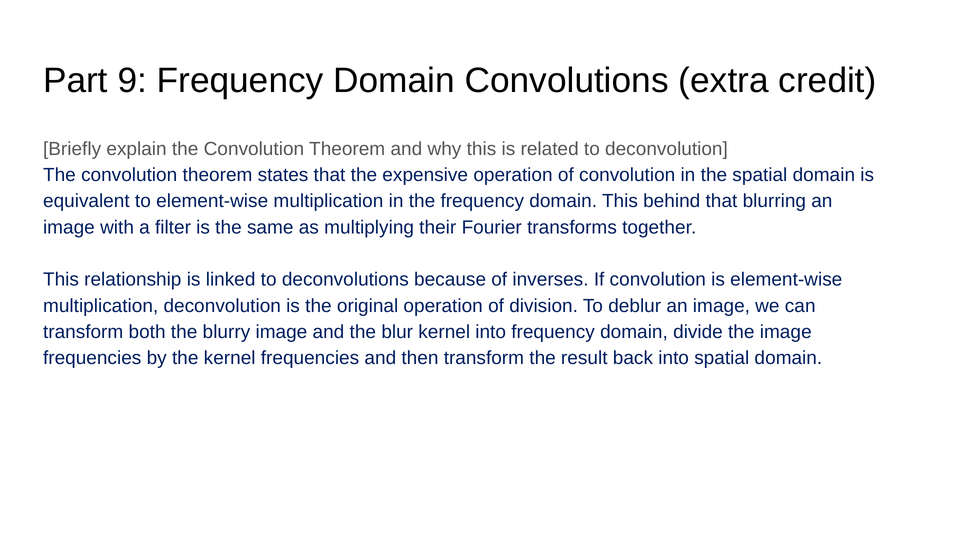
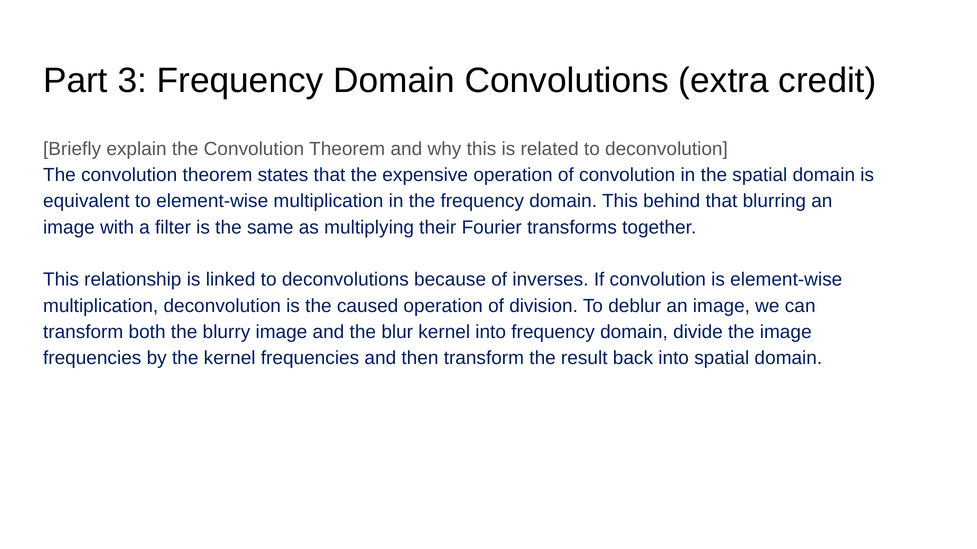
9: 9 -> 3
original: original -> caused
